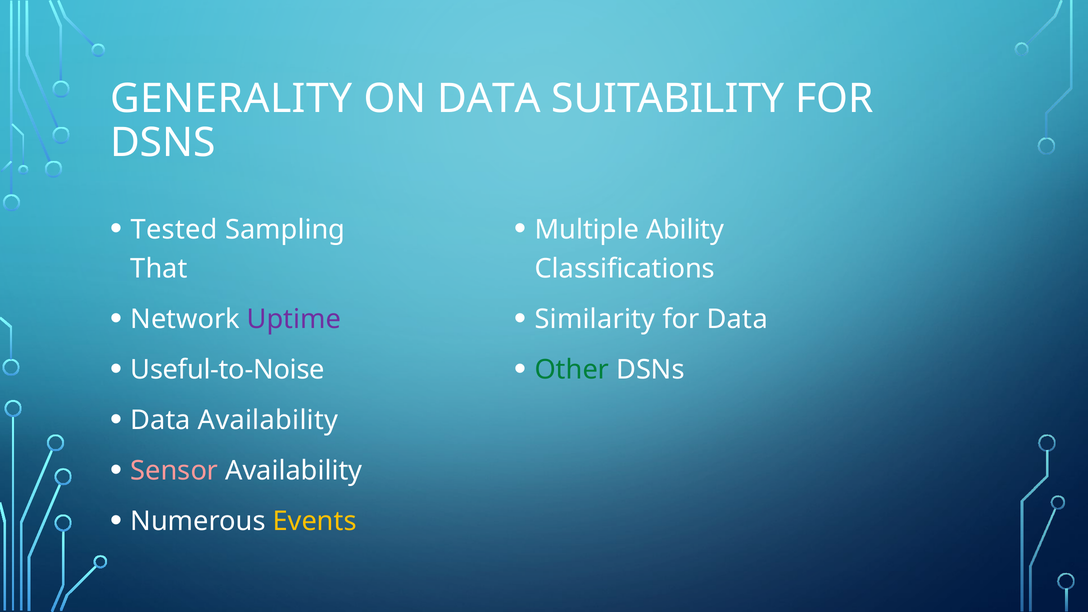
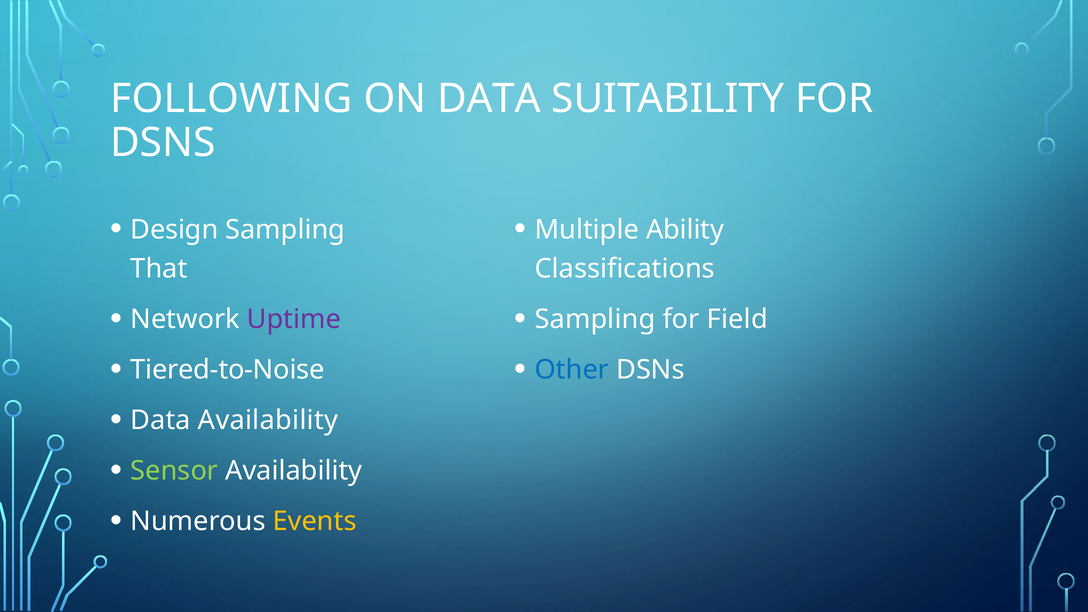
GENERALITY: GENERALITY -> FOLLOWING
Tested: Tested -> Design
Similarity at (595, 319): Similarity -> Sampling
for Data: Data -> Field
Useful-to-Noise: Useful-to-Noise -> Tiered-to-Noise
Other colour: green -> blue
Sensor colour: pink -> light green
